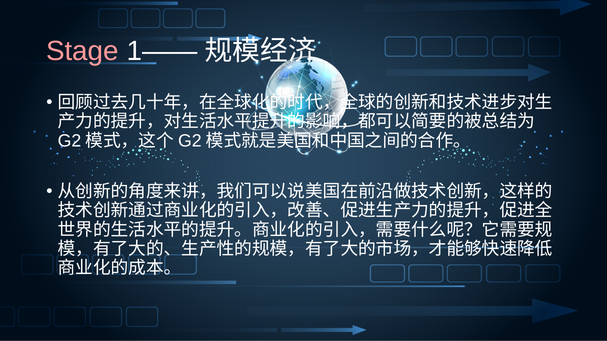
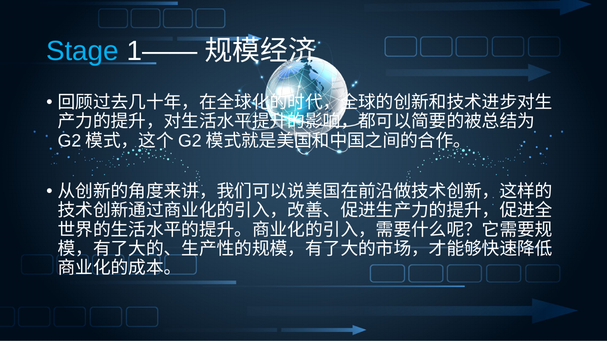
Stage colour: pink -> light blue
